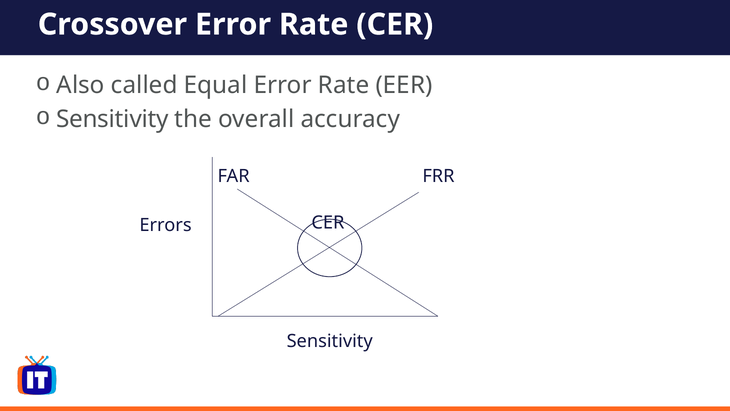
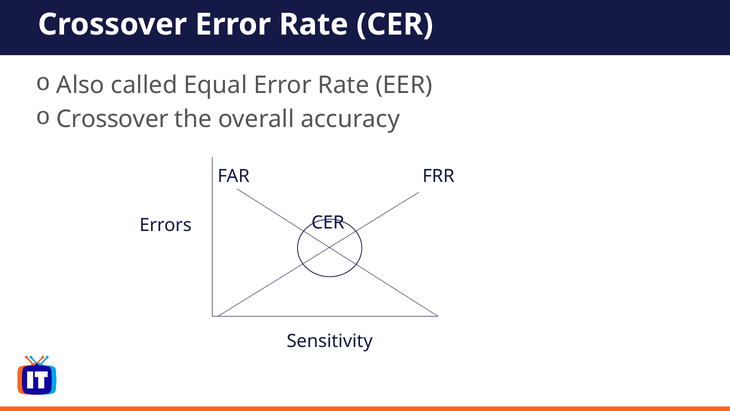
Sensitivity at (112, 119): Sensitivity -> Crossover
